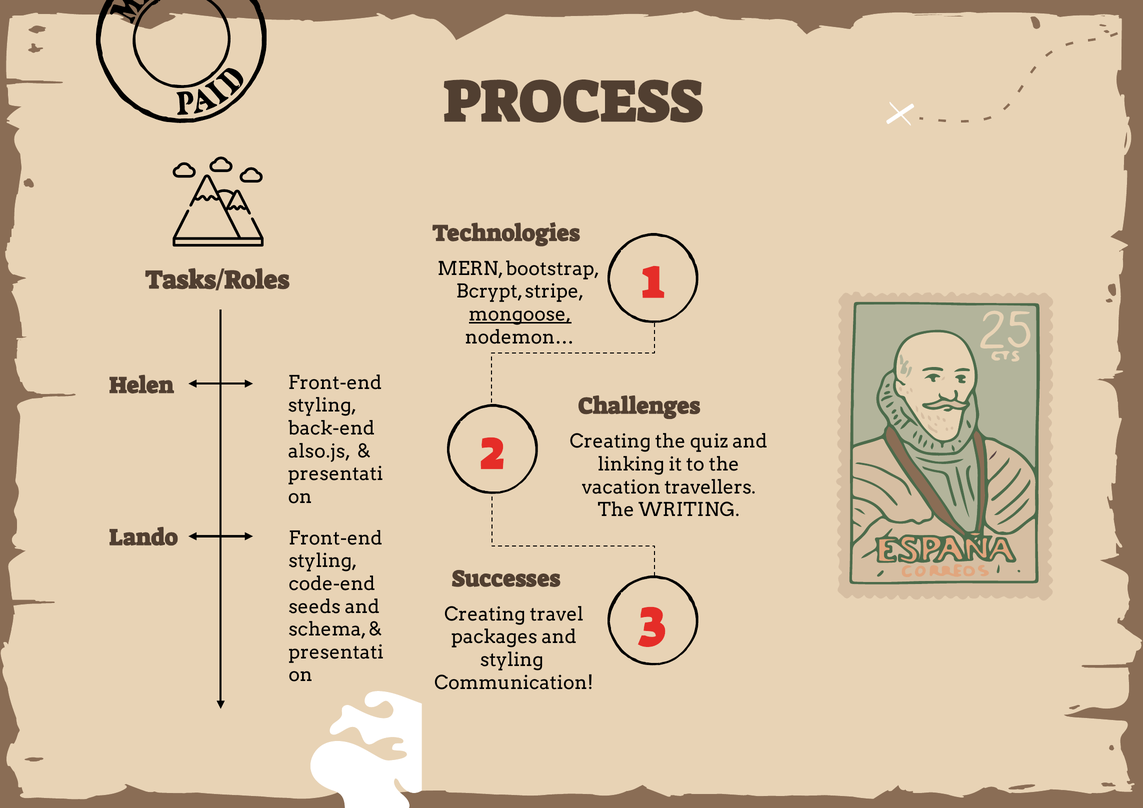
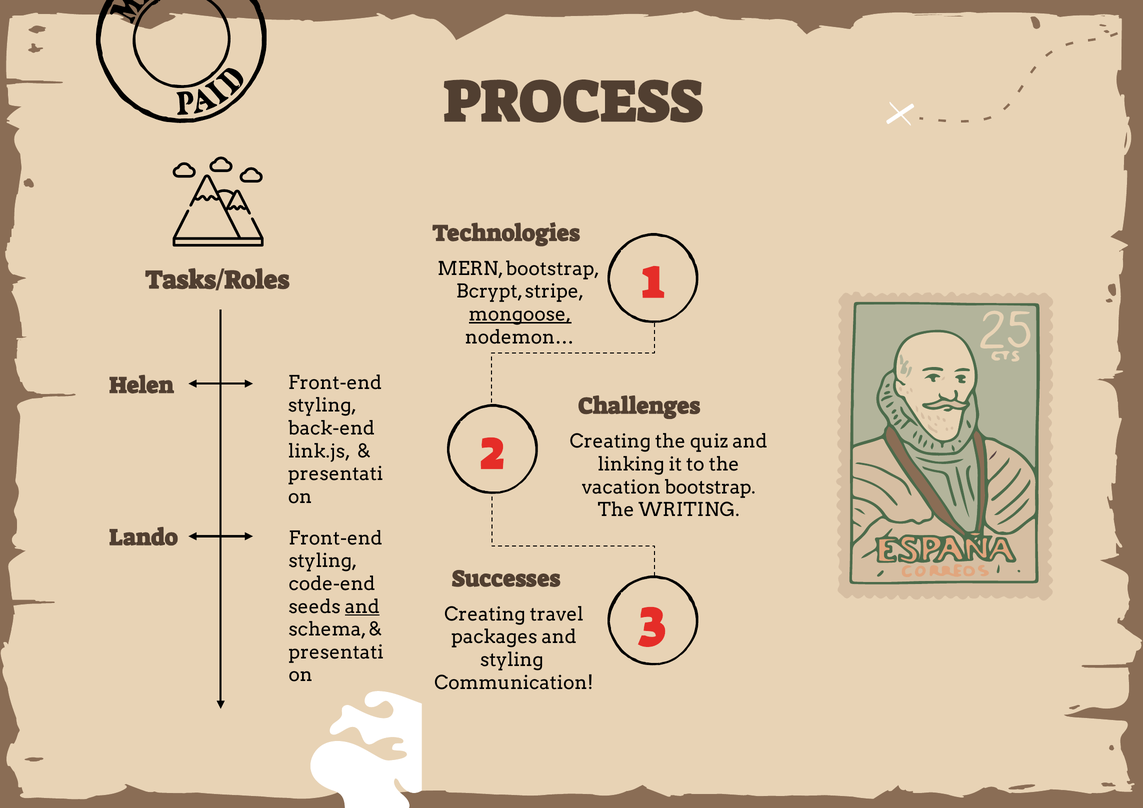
also.js: also.js -> link.js
vacation travellers: travellers -> bootstrap
and at (362, 607) underline: none -> present
